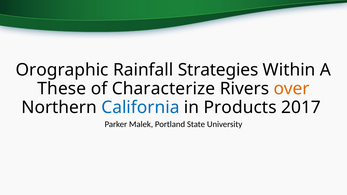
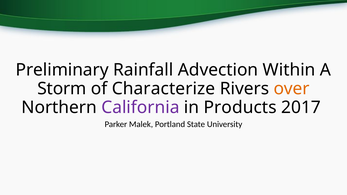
Orographic: Orographic -> Preliminary
Strategies: Strategies -> Advection
These: These -> Storm
California colour: blue -> purple
